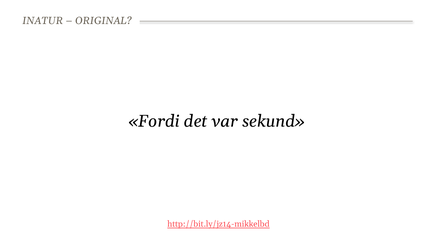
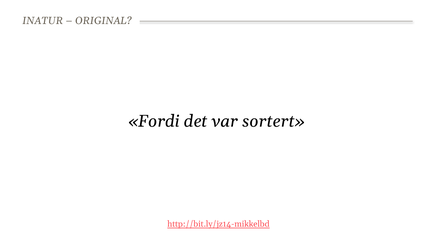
sekund: sekund -> sortert
